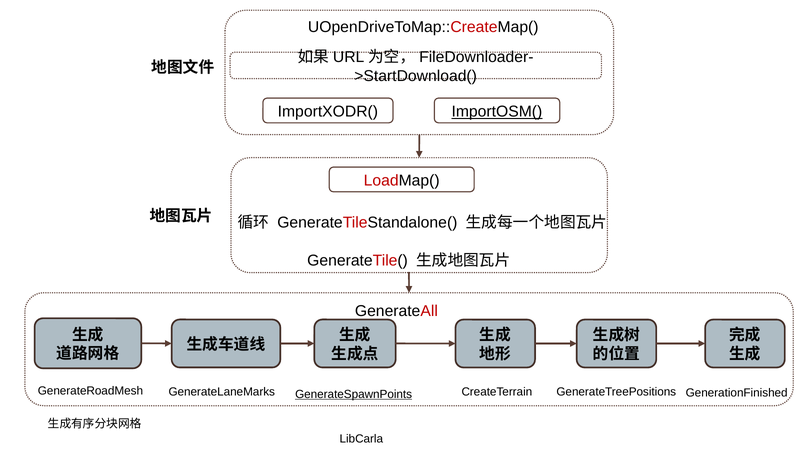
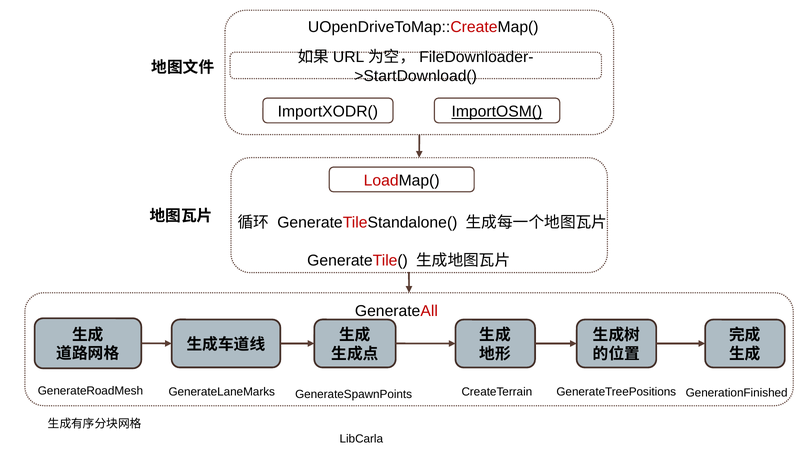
GenerateSpawnPoints underline: present -> none
